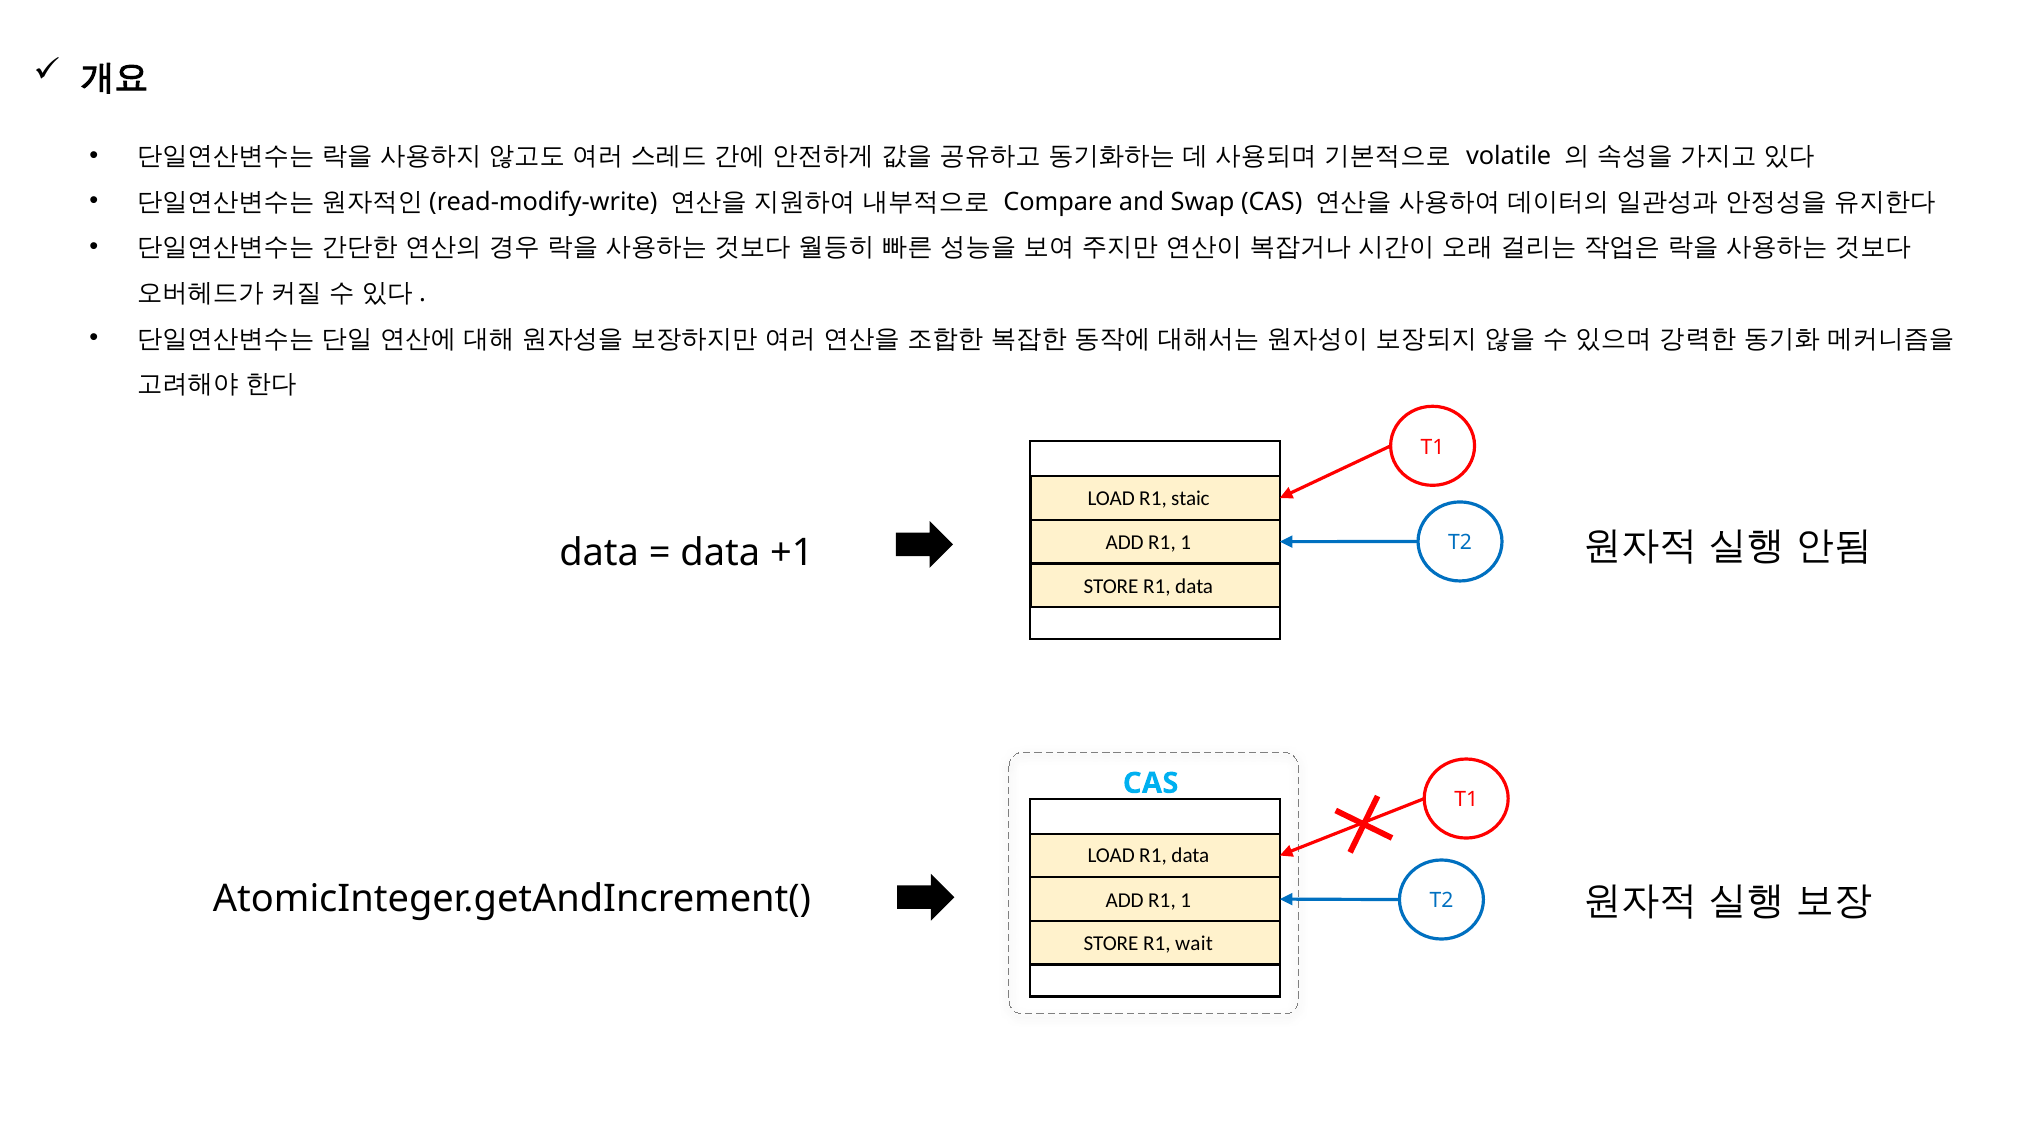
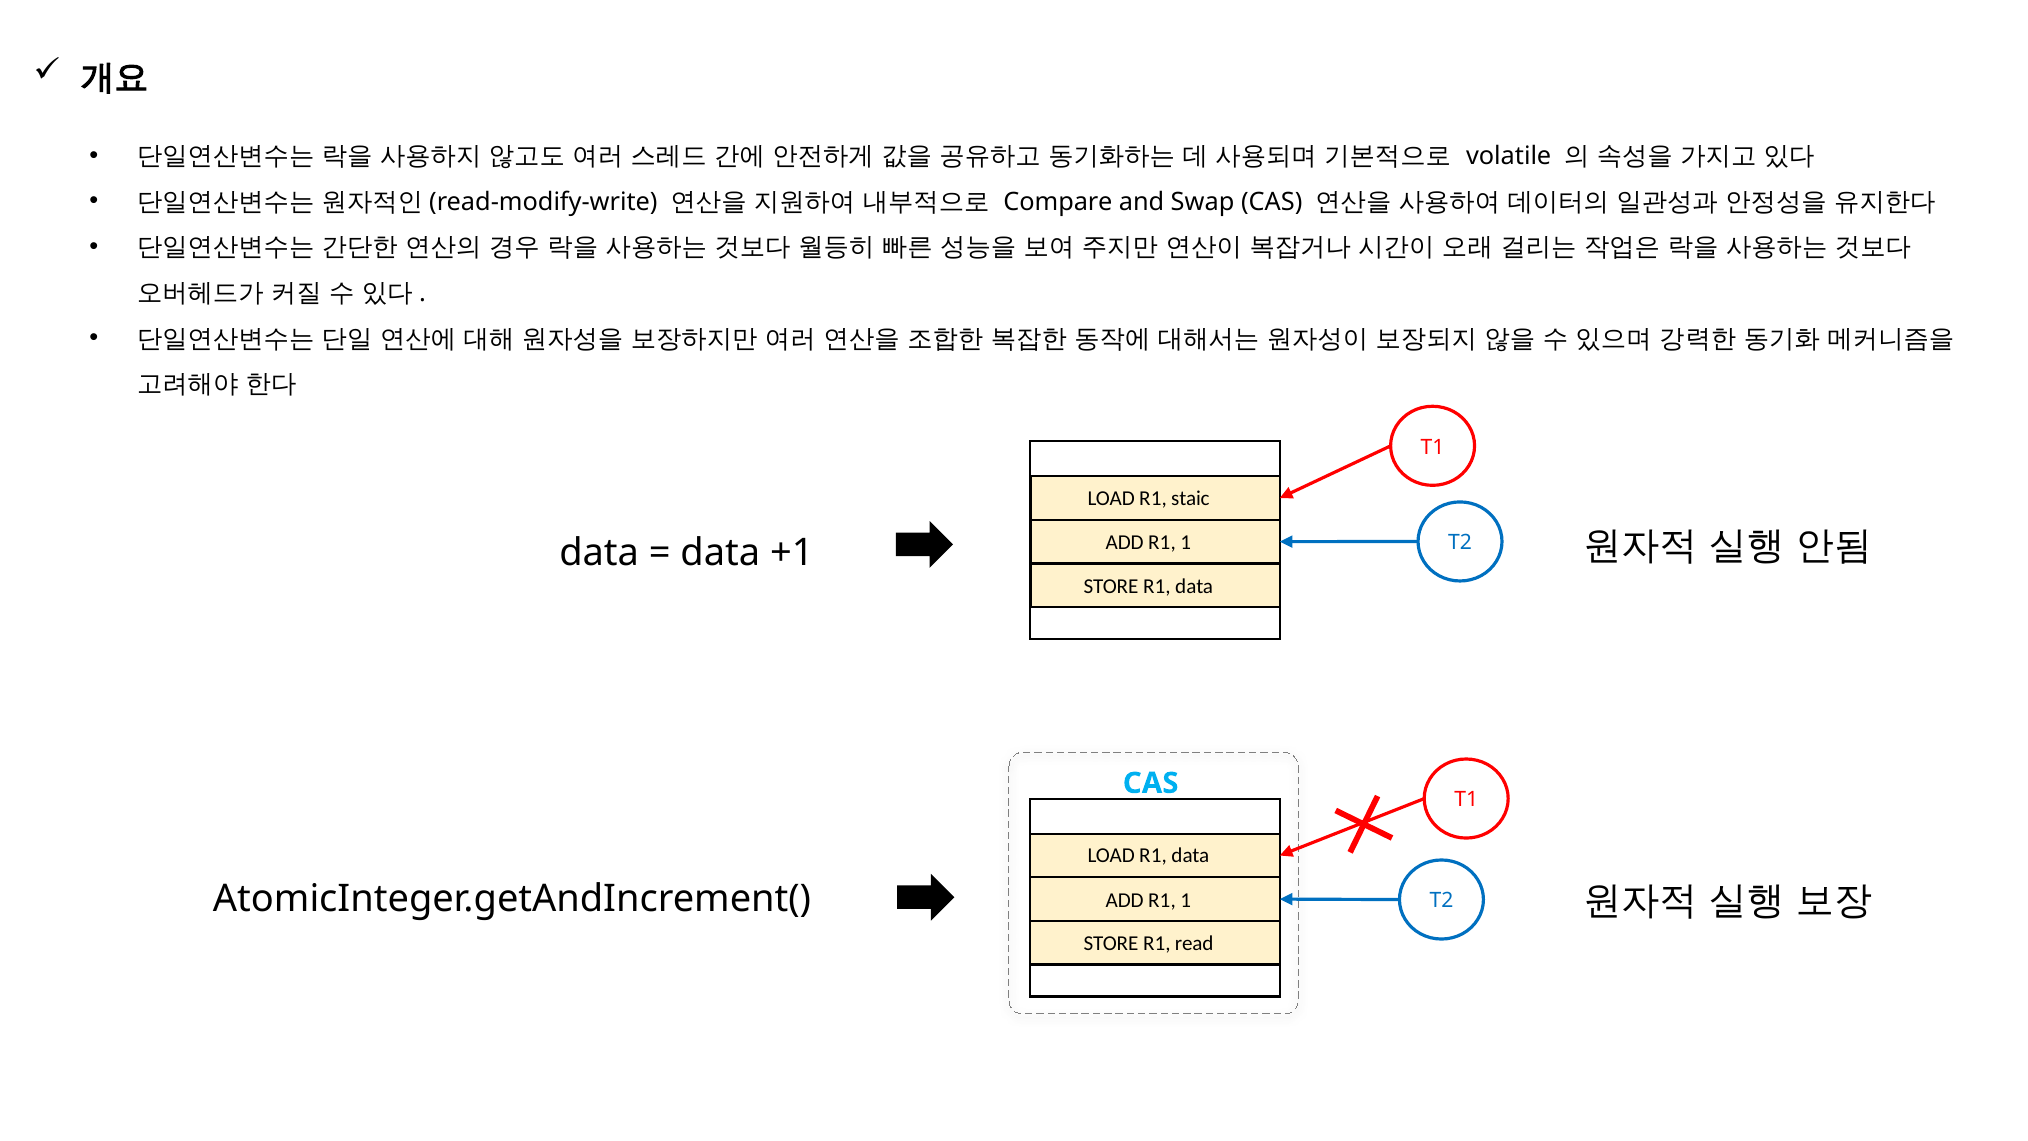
wait: wait -> read
